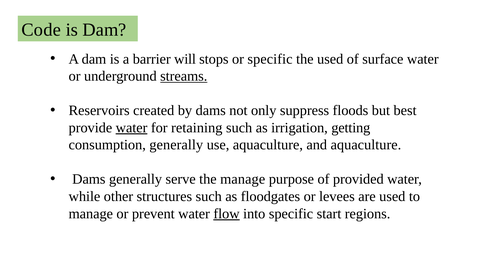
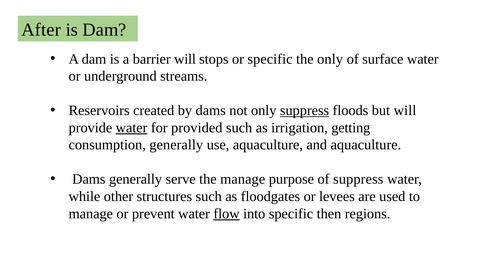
Code: Code -> After
the used: used -> only
streams underline: present -> none
suppress at (305, 110) underline: none -> present
but best: best -> will
retaining: retaining -> provided
of provided: provided -> suppress
start: start -> then
